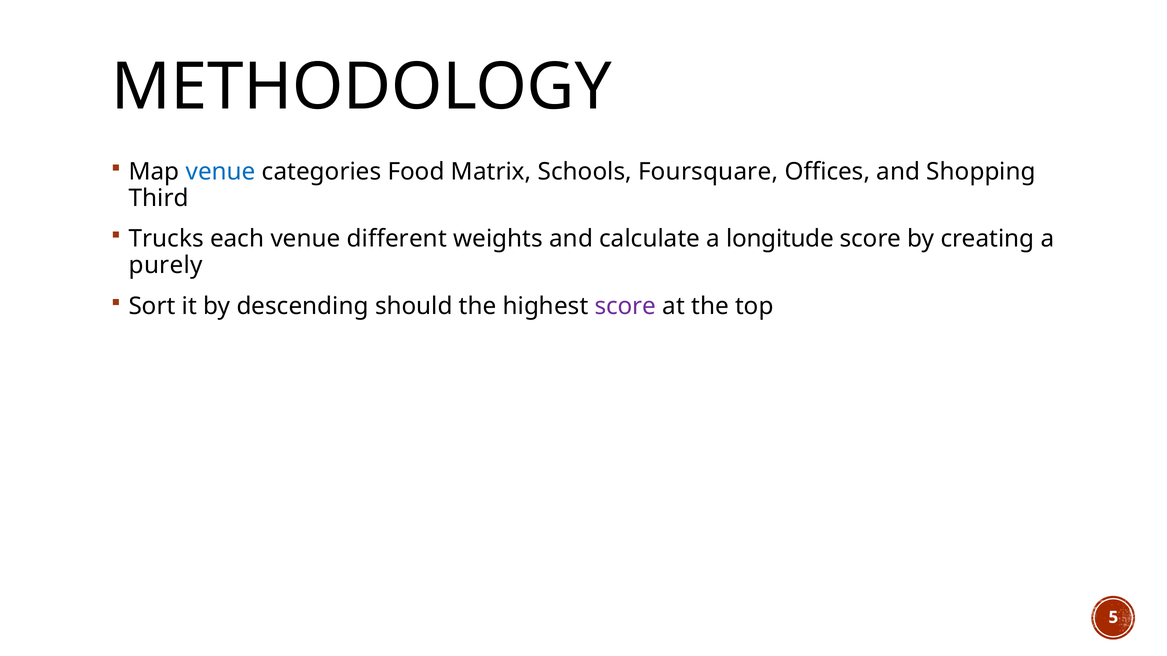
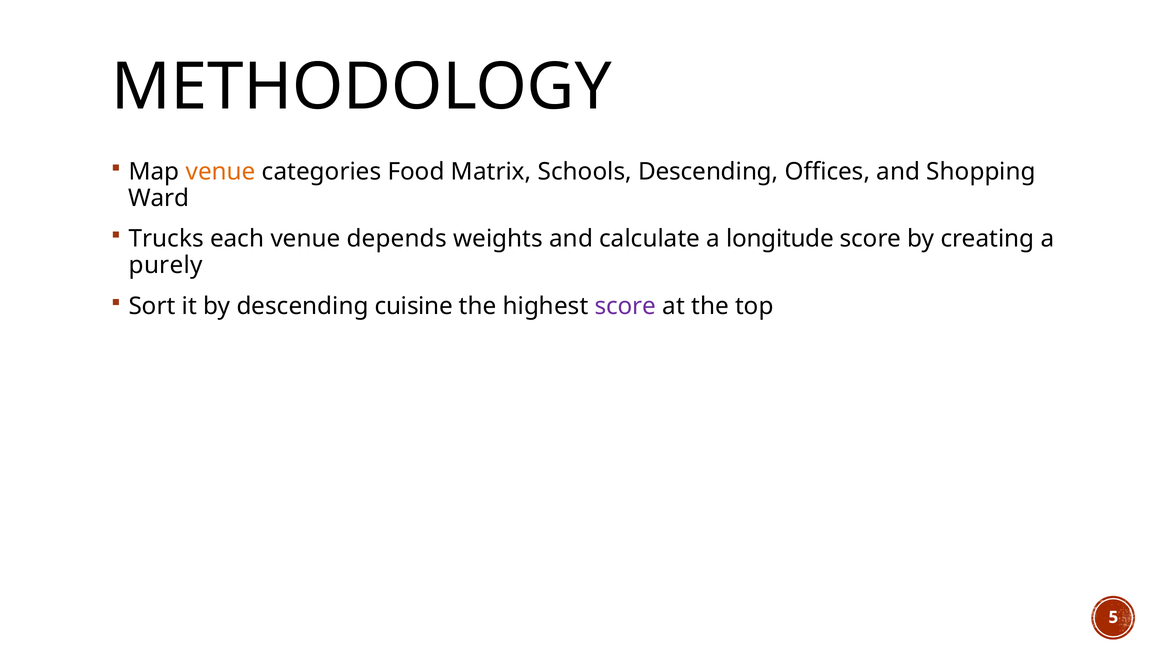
venue at (221, 172) colour: blue -> orange
Schools Foursquare: Foursquare -> Descending
Third: Third -> Ward
different: different -> depends
should: should -> cuisine
